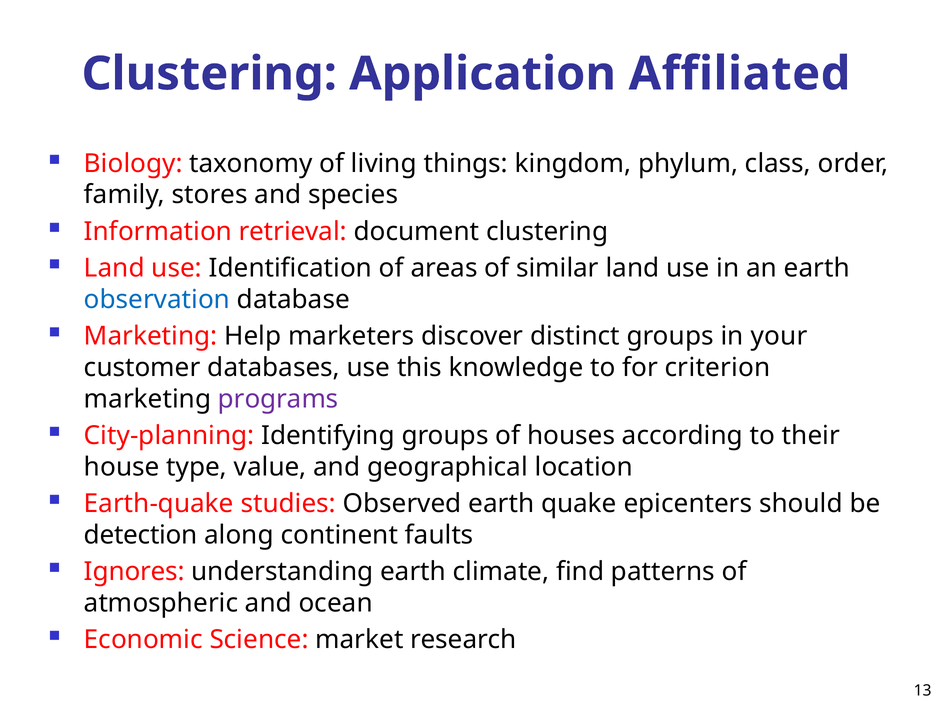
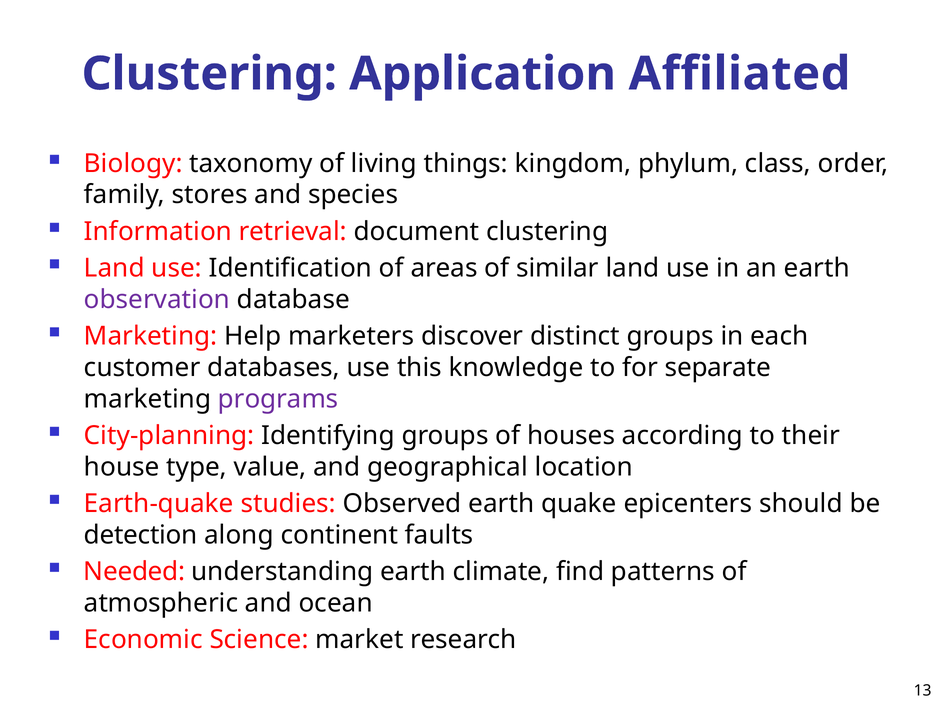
observation colour: blue -> purple
your: your -> each
criterion: criterion -> separate
Ignores: Ignores -> Needed
